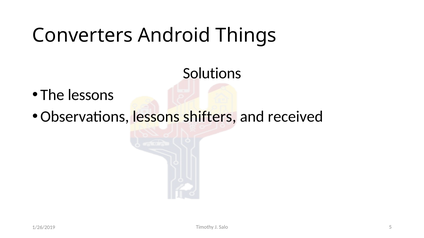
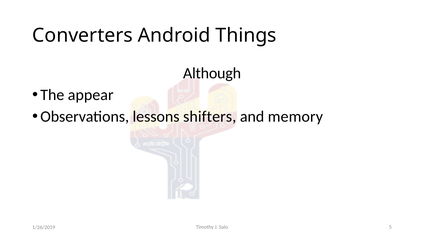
Solutions: Solutions -> Although
The lessons: lessons -> appear
received: received -> memory
